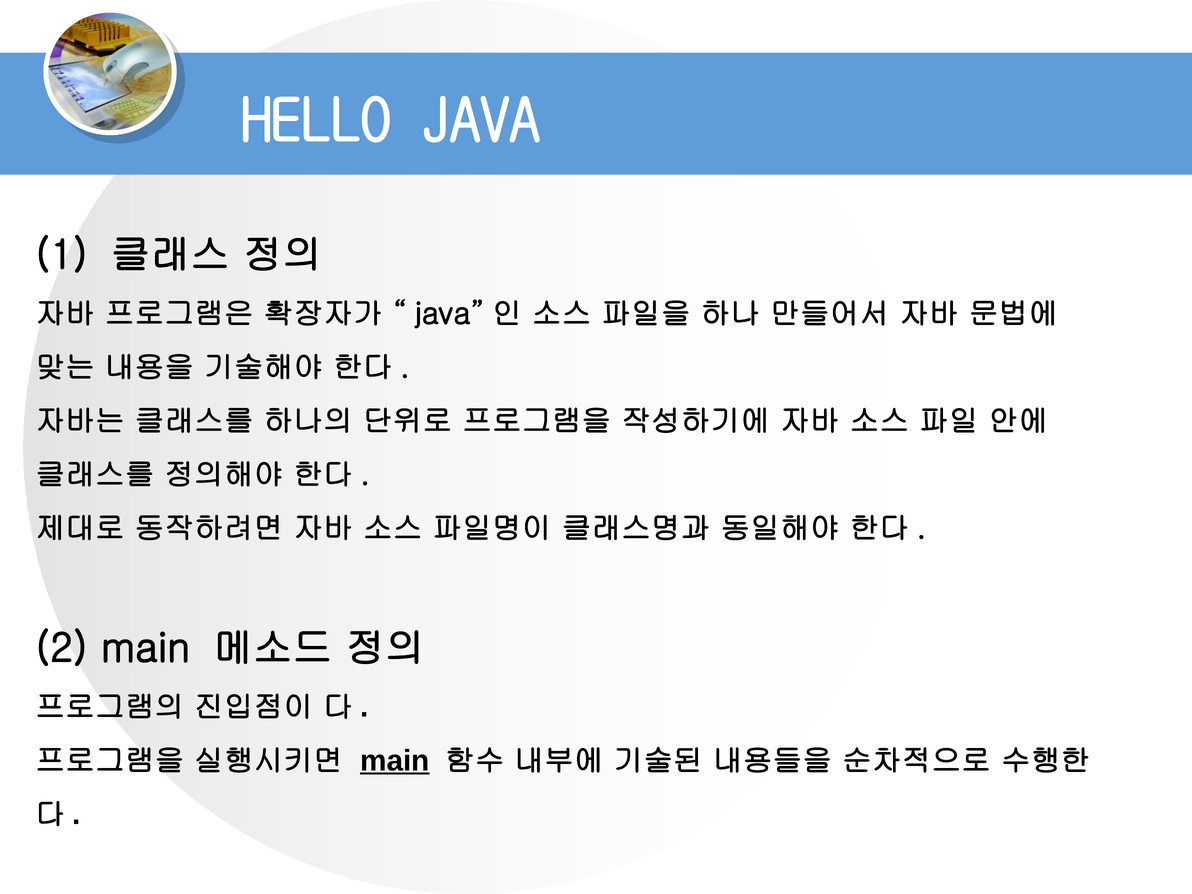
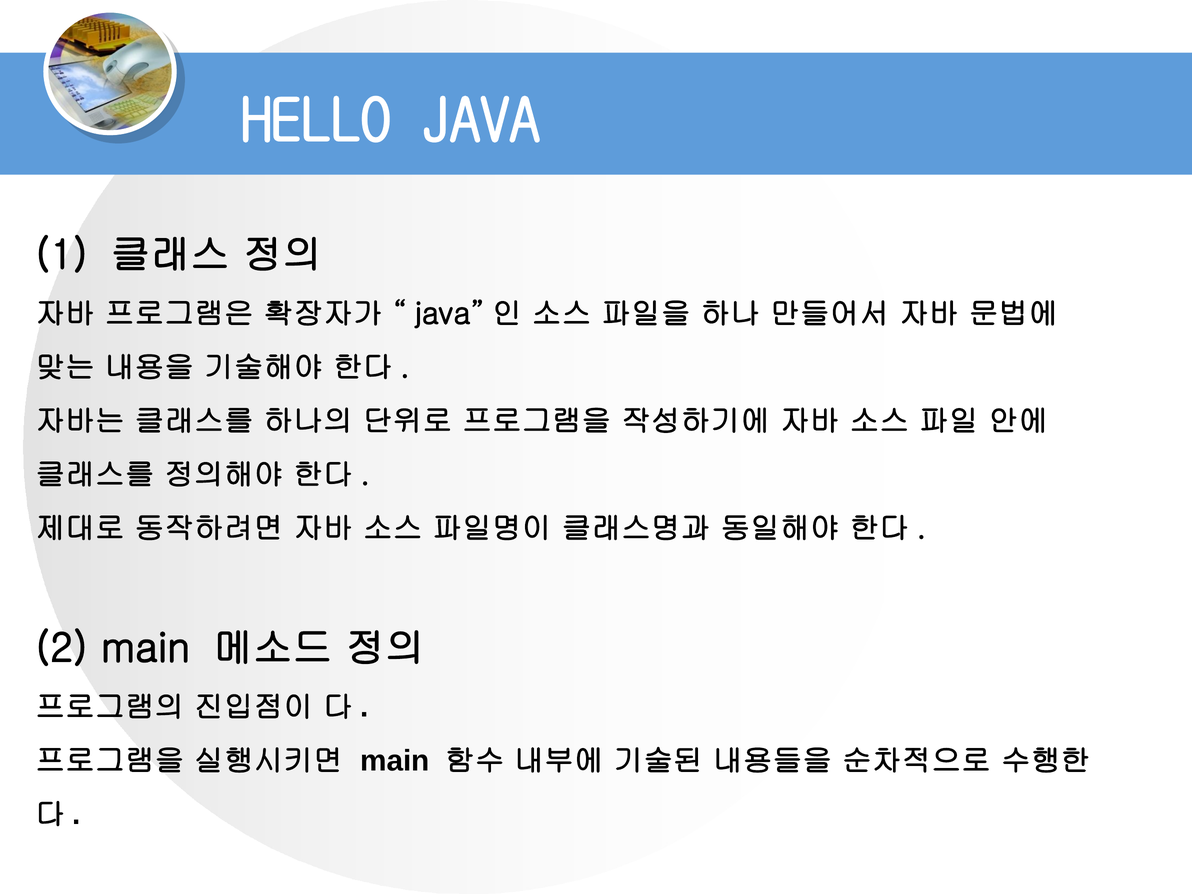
main at (395, 761) underline: present -> none
